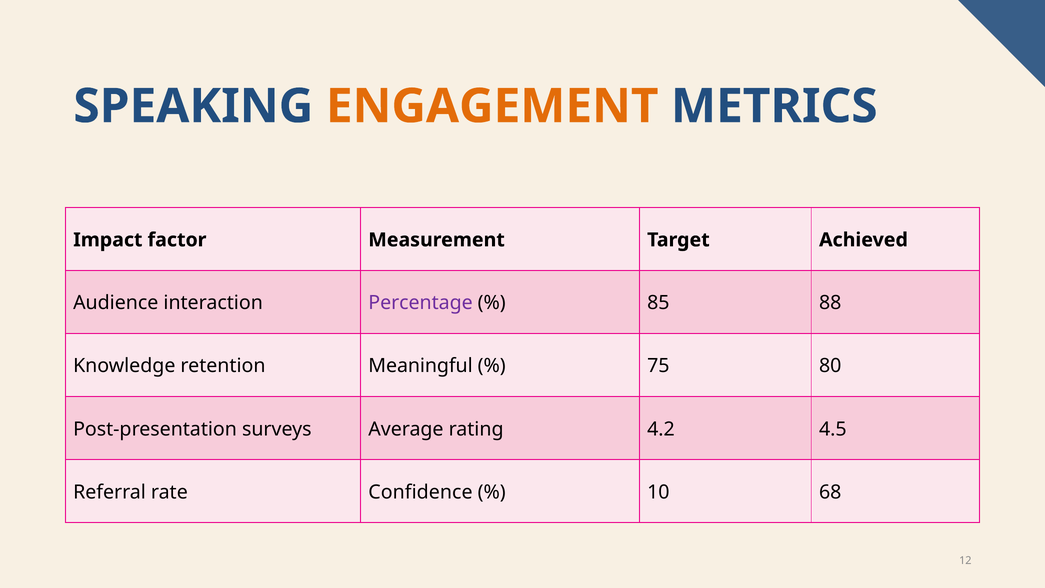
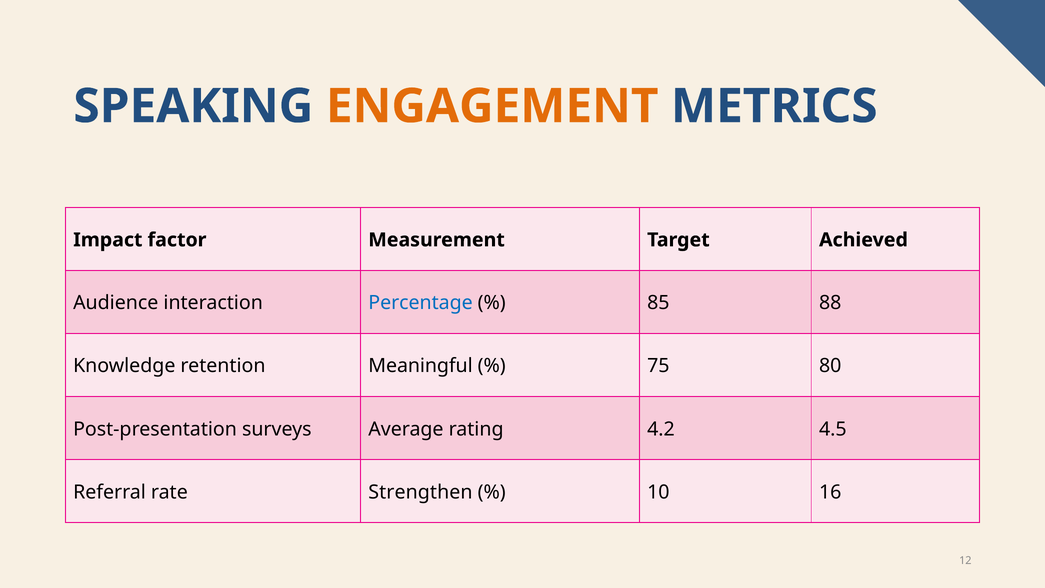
Percentage colour: purple -> blue
Confidence: Confidence -> Strengthen
68: 68 -> 16
